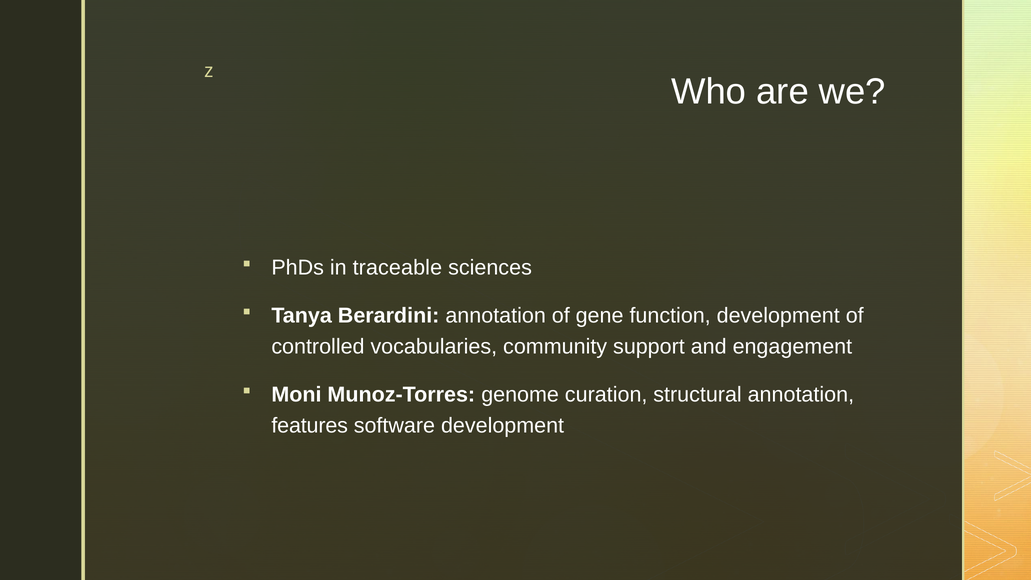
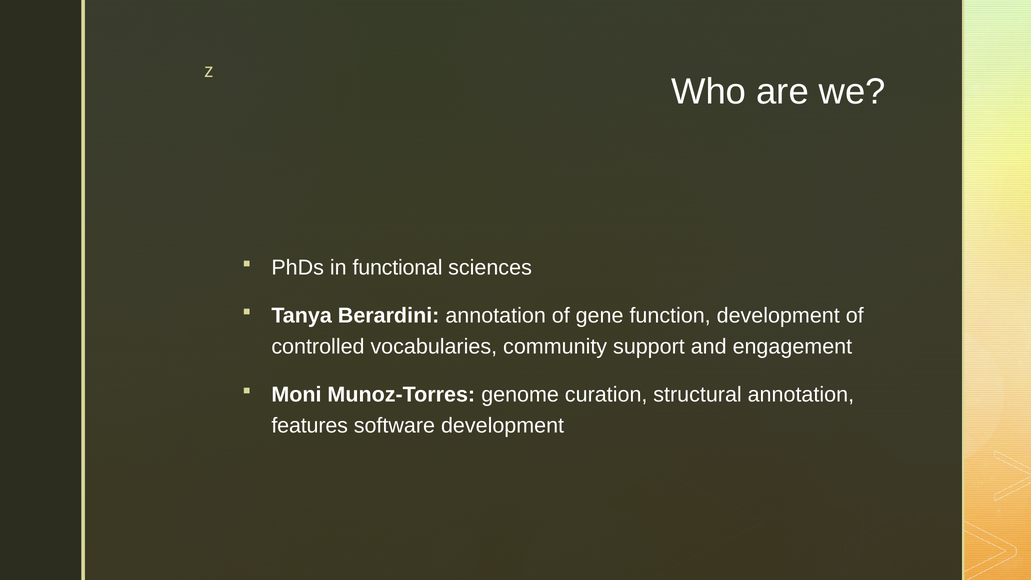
traceable: traceable -> functional
